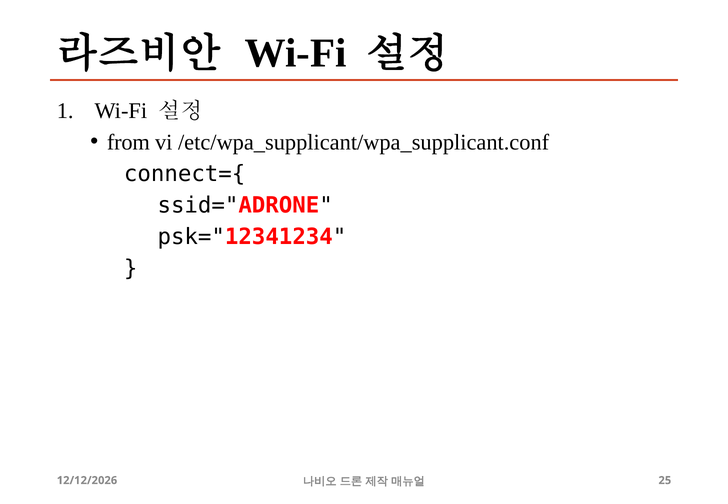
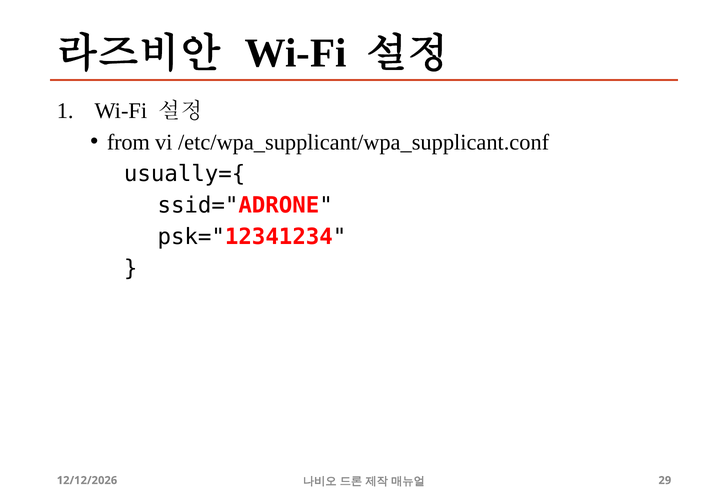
connect={: connect={ -> usually={
25: 25 -> 29
